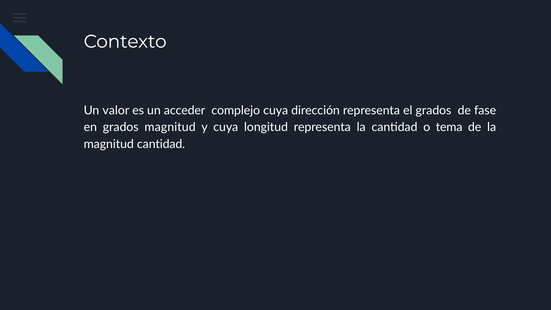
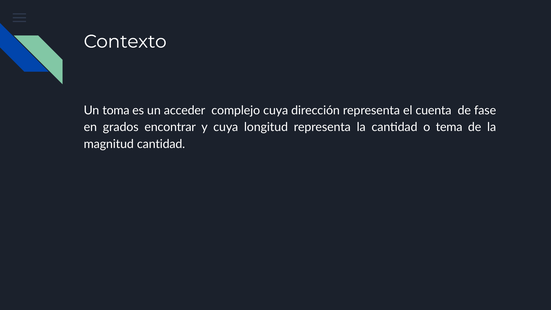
valor: valor -> toma
el grados: grados -> cuenta
grados magnitud: magnitud -> encontrar
